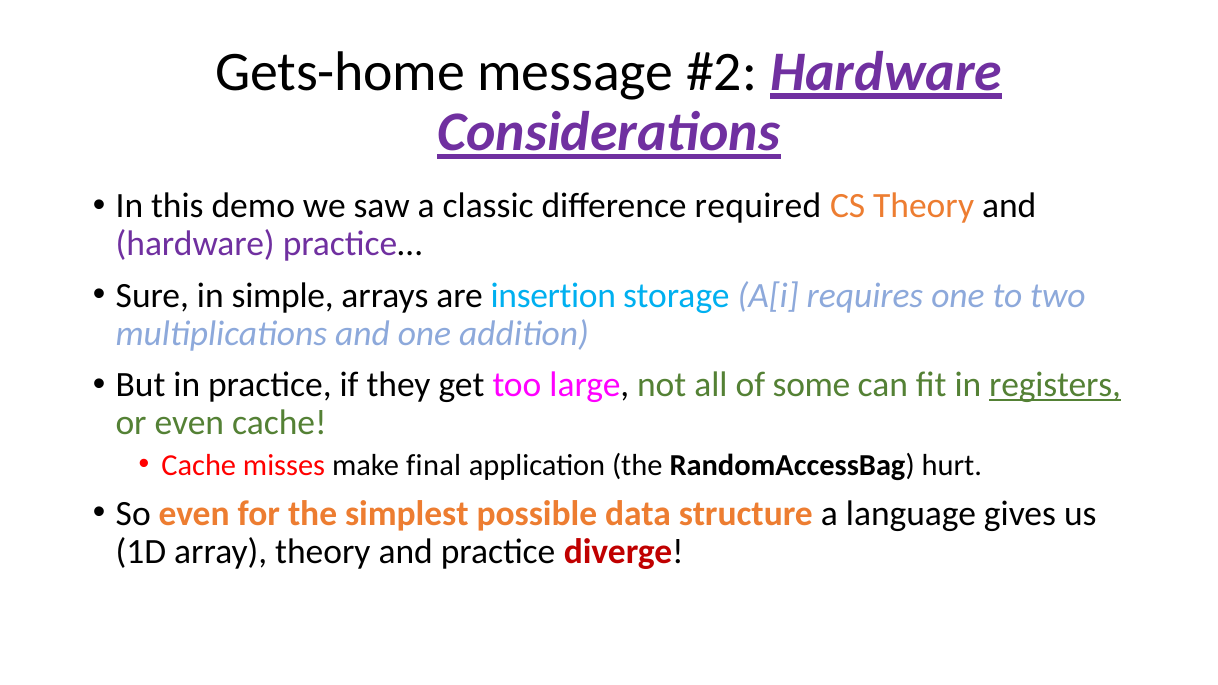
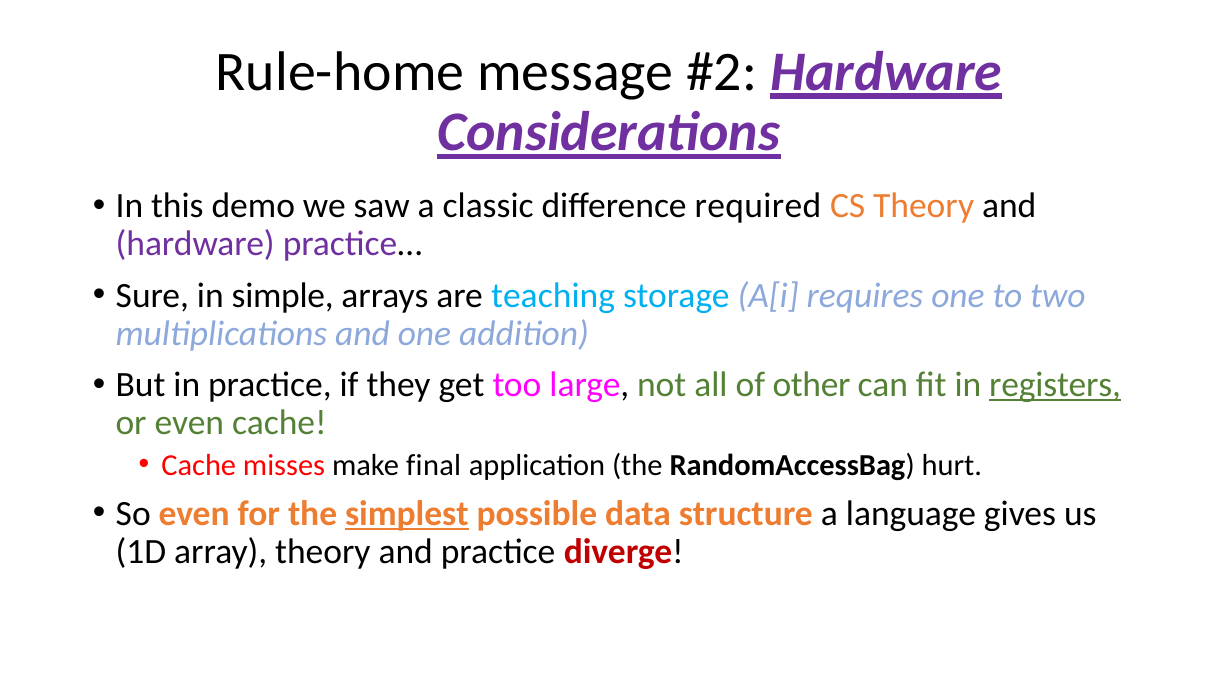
Gets-home: Gets-home -> Rule-home
insertion: insertion -> teaching
some: some -> other
simplest underline: none -> present
